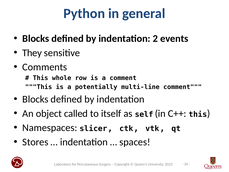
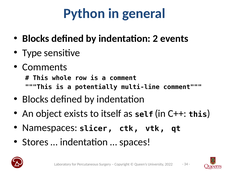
They: They -> Type
called: called -> exists
